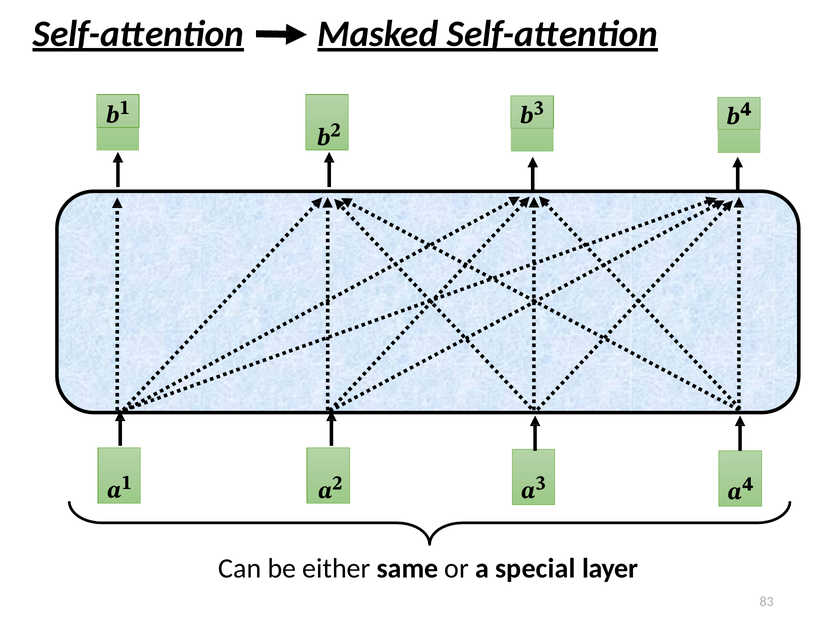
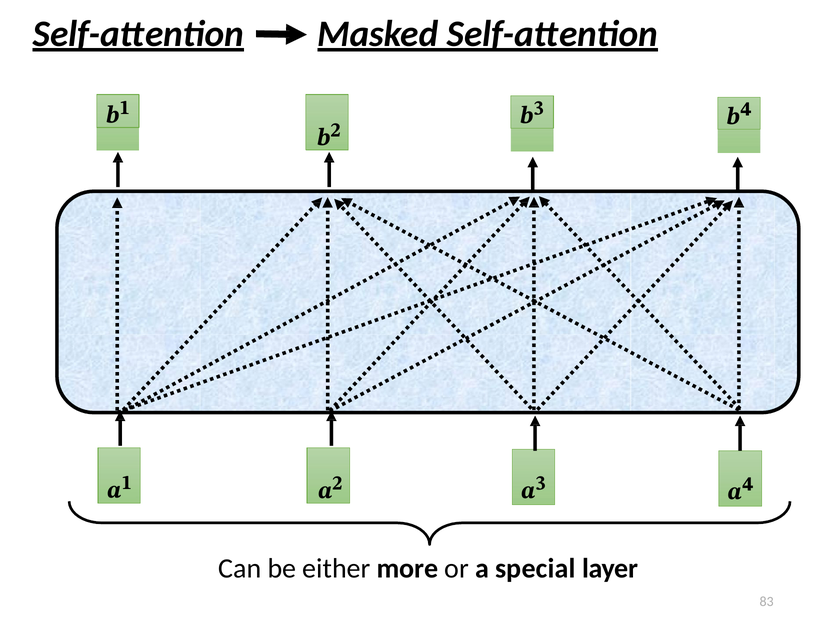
same: same -> more
